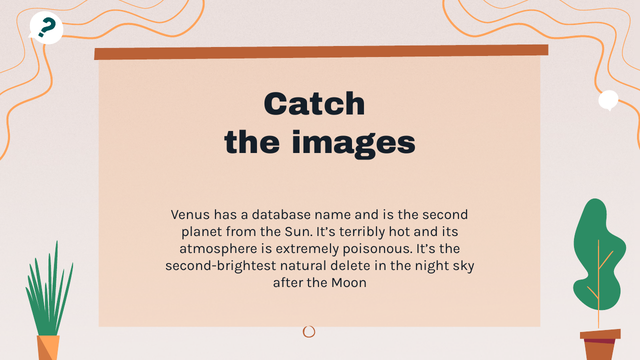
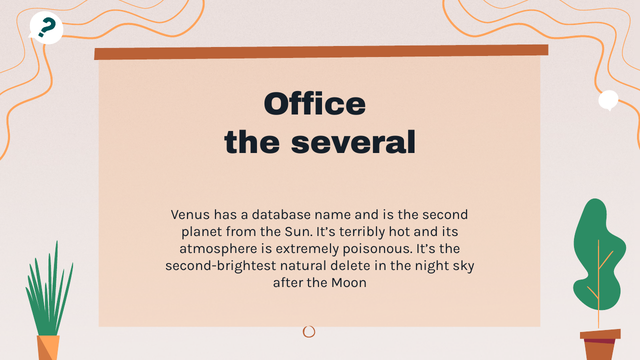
Catch: Catch -> Office
images: images -> several
